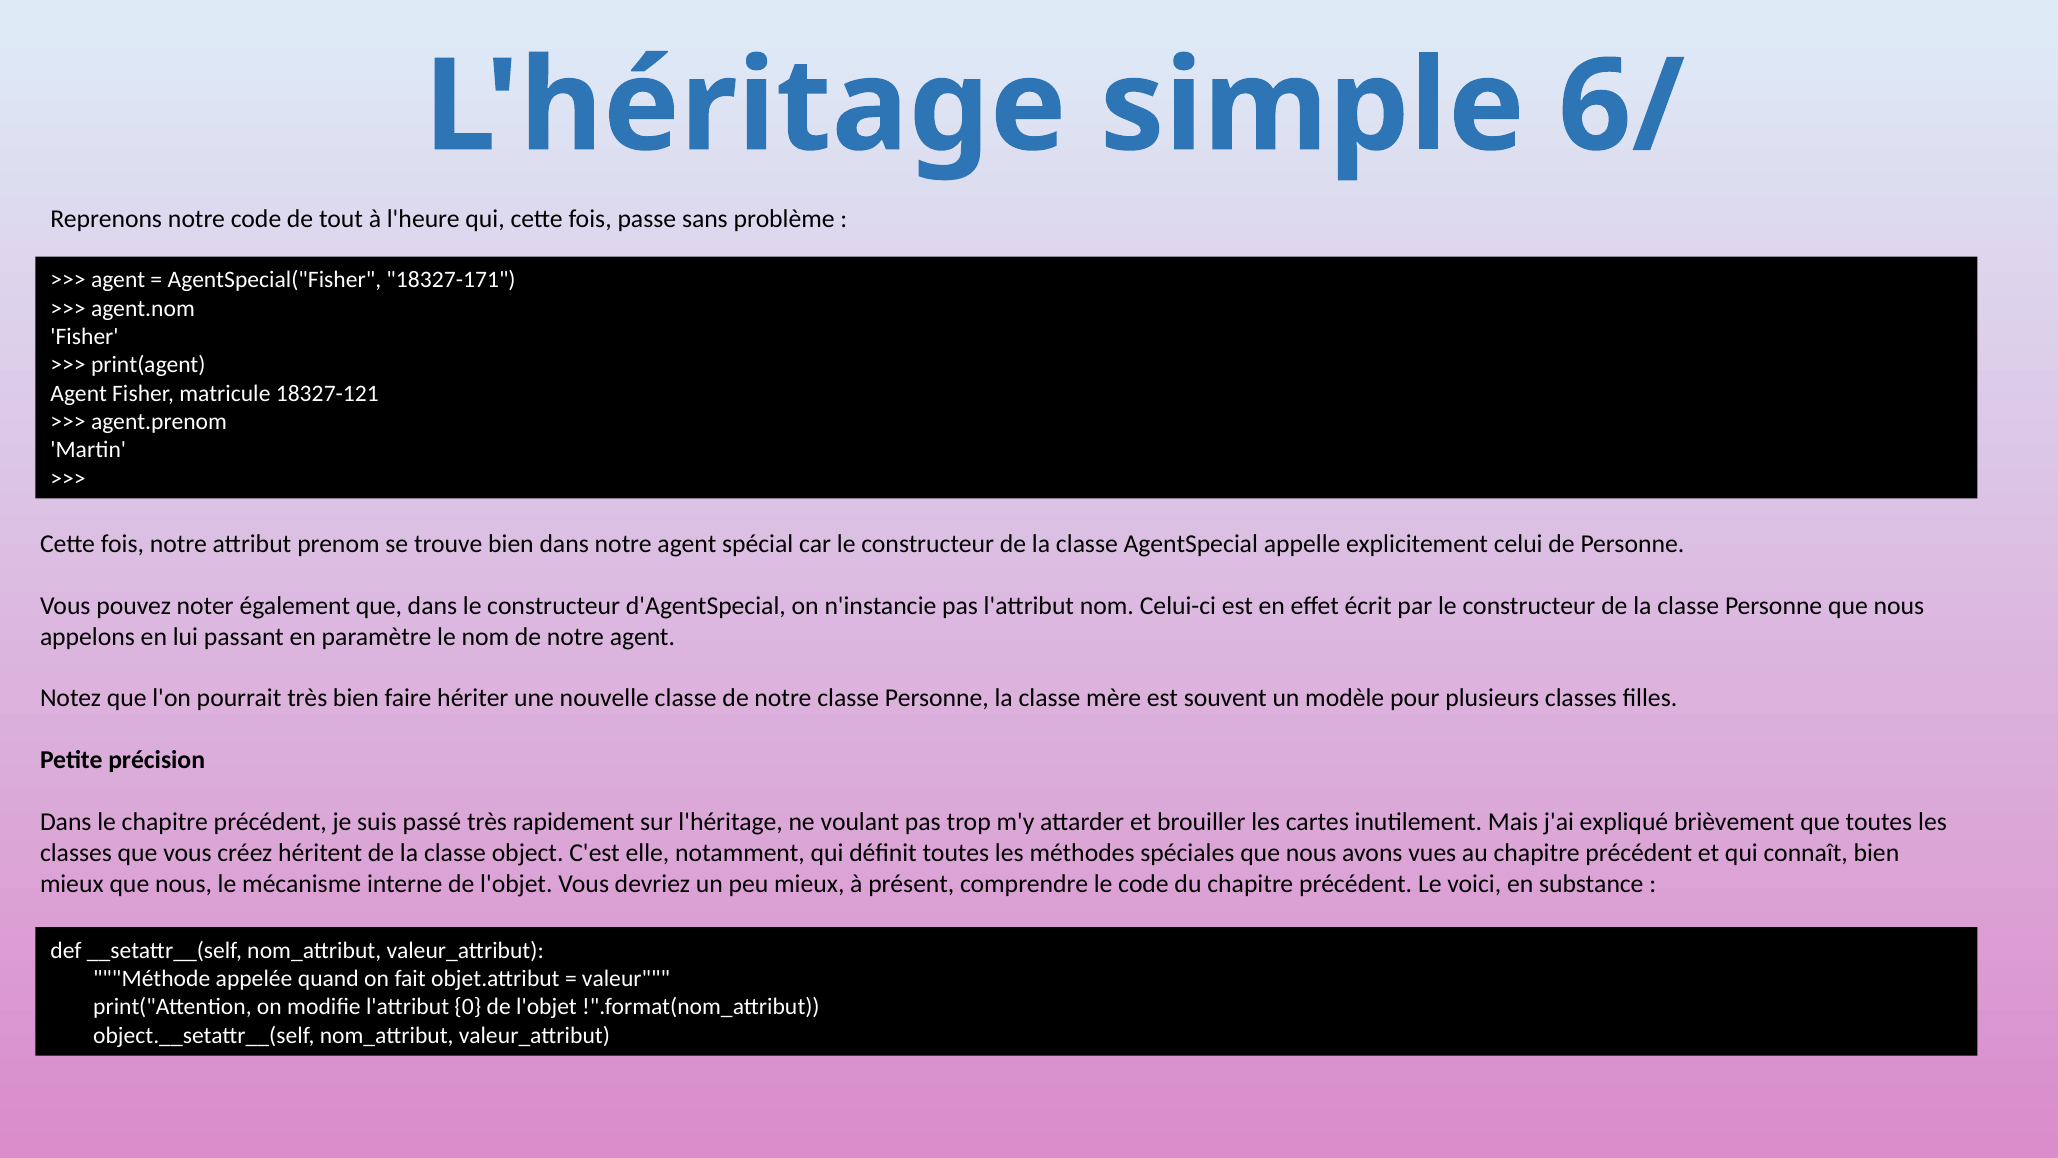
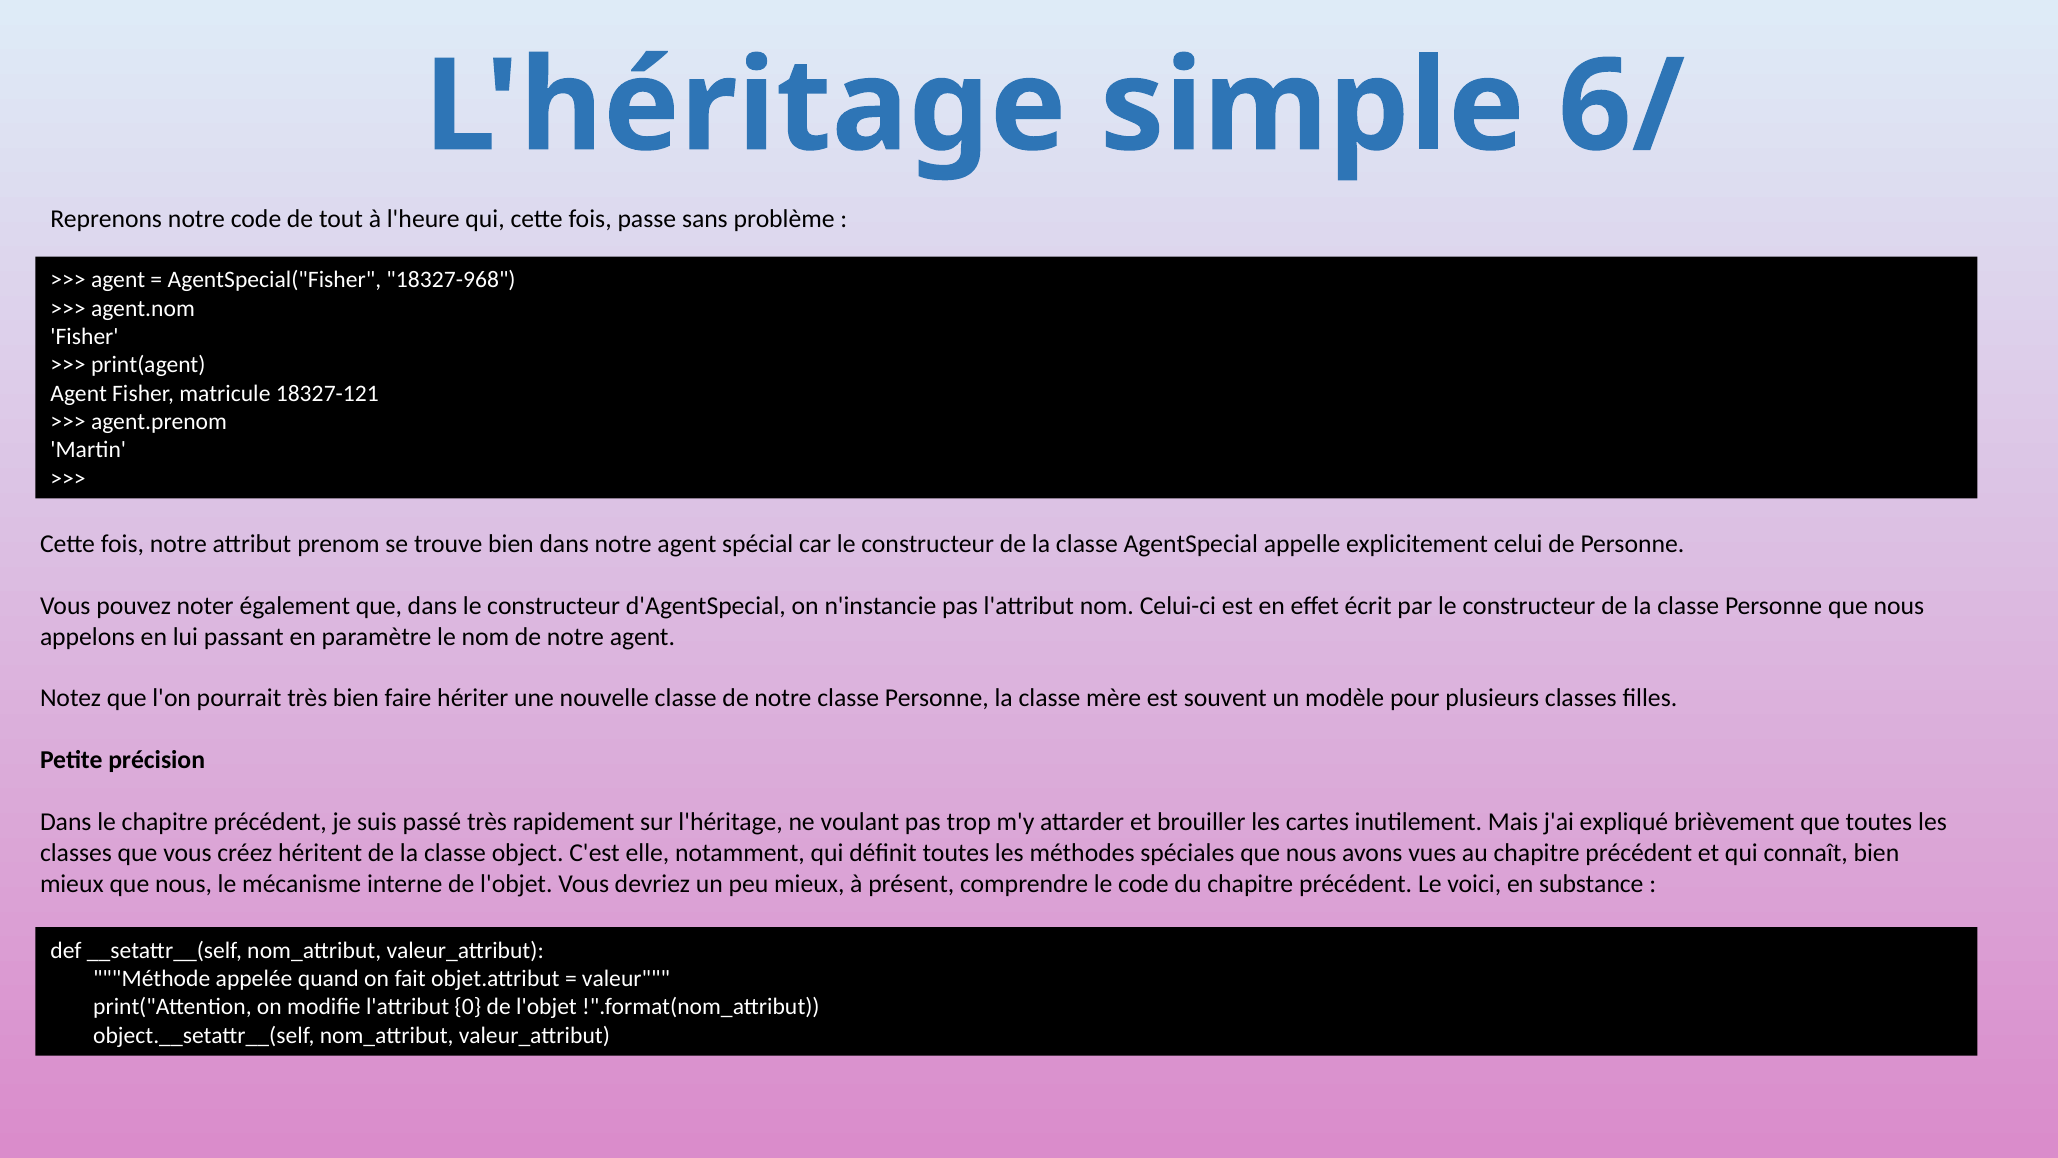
18327-171: 18327-171 -> 18327-968
